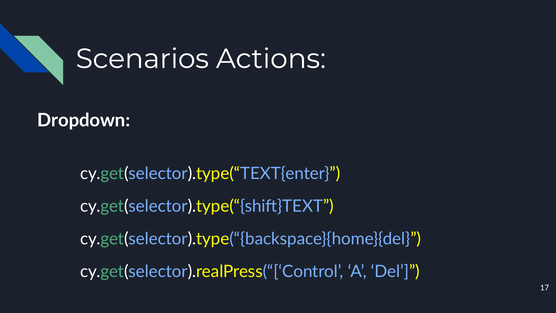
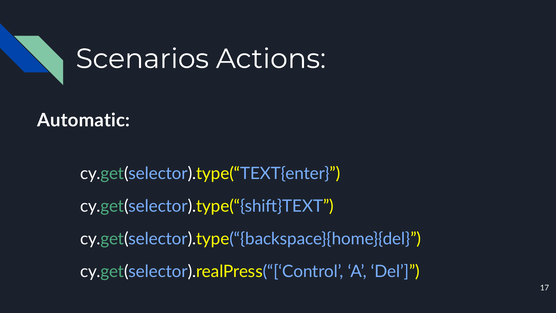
Dropdown: Dropdown -> Automatic
